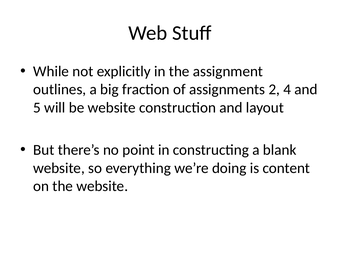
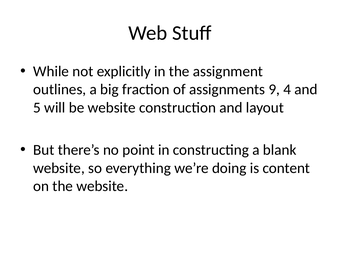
2: 2 -> 9
